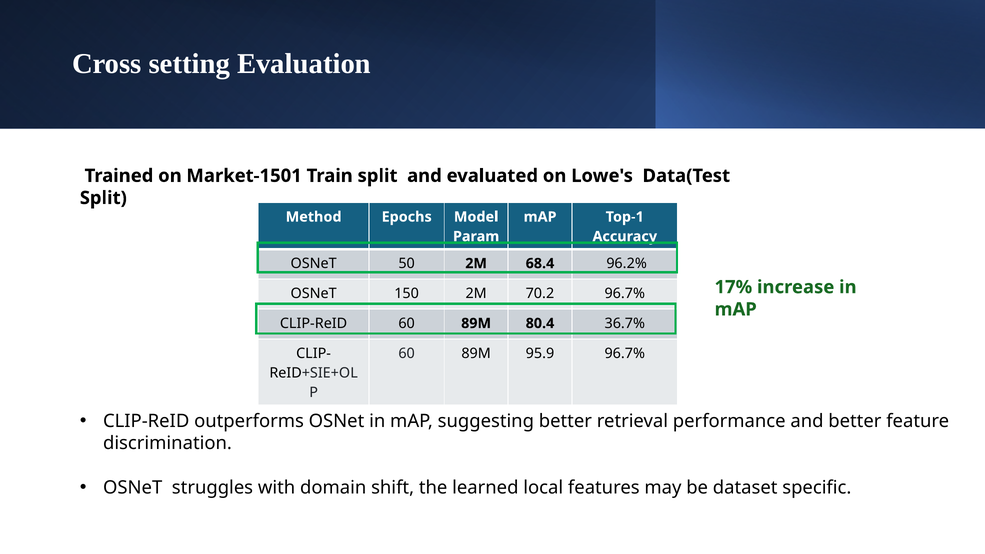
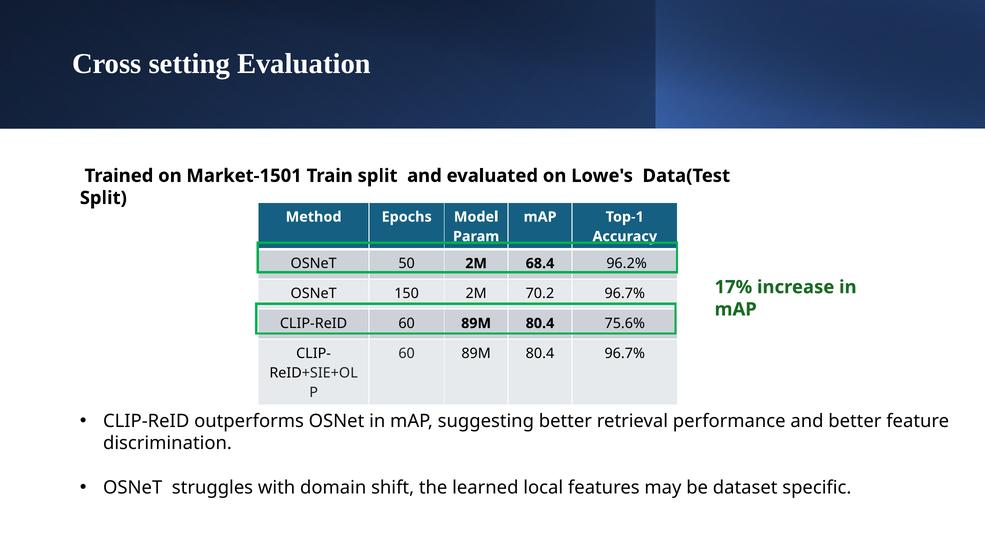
36.7%: 36.7% -> 75.6%
95.9 at (540, 353): 95.9 -> 80.4
